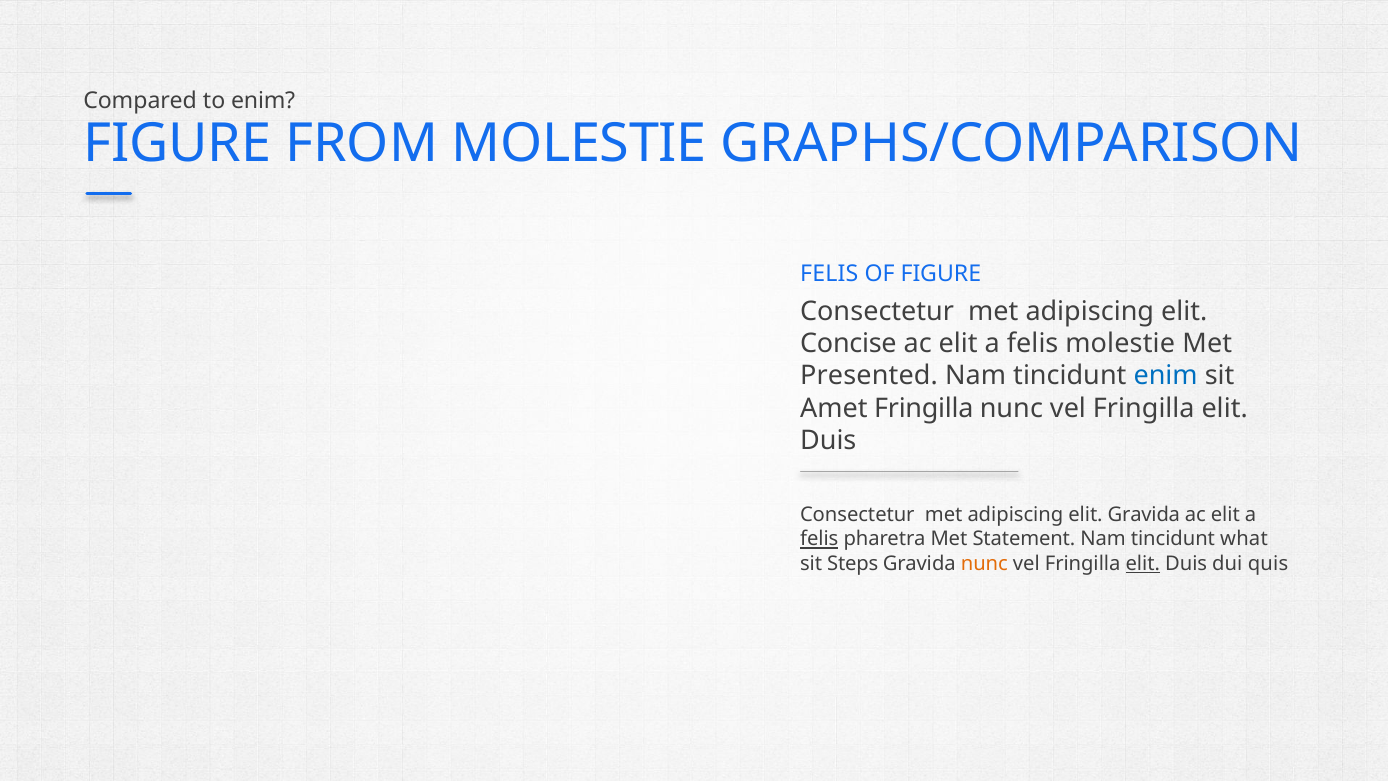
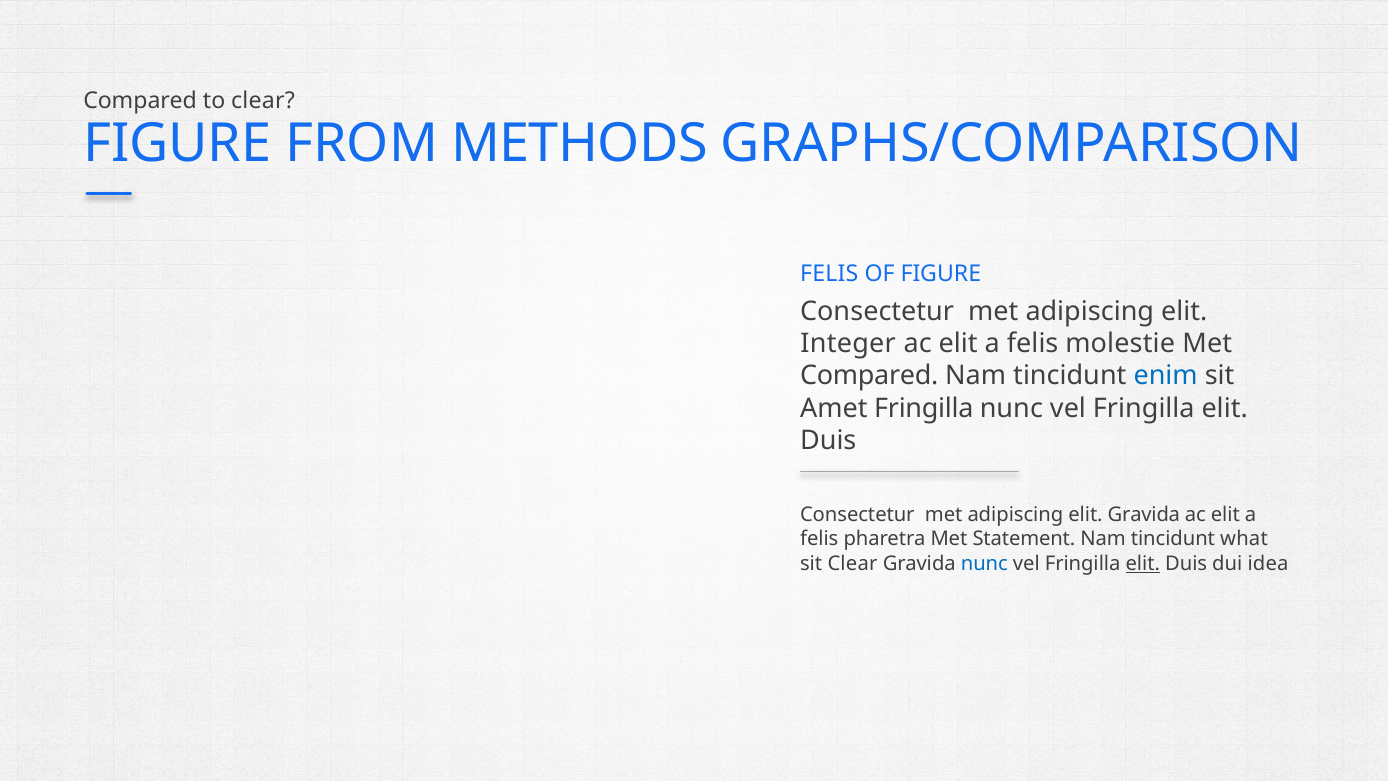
to enim: enim -> clear
FROM MOLESTIE: MOLESTIE -> METHODS
Concise: Concise -> Integer
Presented at (869, 376): Presented -> Compared
felis at (819, 539) underline: present -> none
sit Steps: Steps -> Clear
nunc at (984, 563) colour: orange -> blue
quis: quis -> idea
